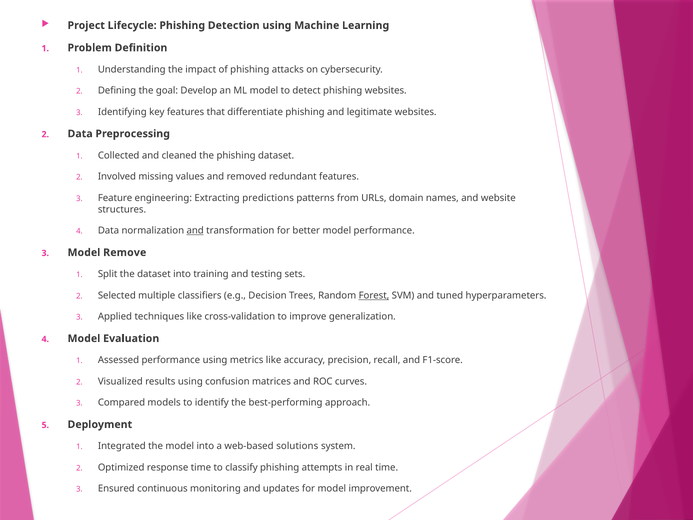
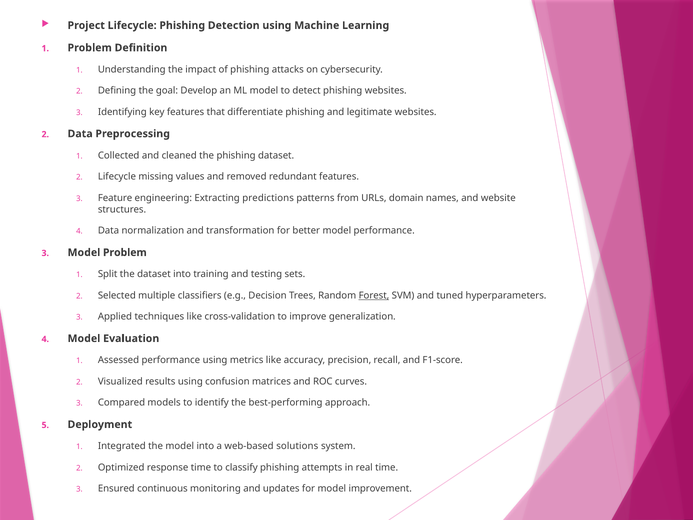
Involved at (117, 177): Involved -> Lifecycle
and at (195, 231) underline: present -> none
Model Remove: Remove -> Problem
